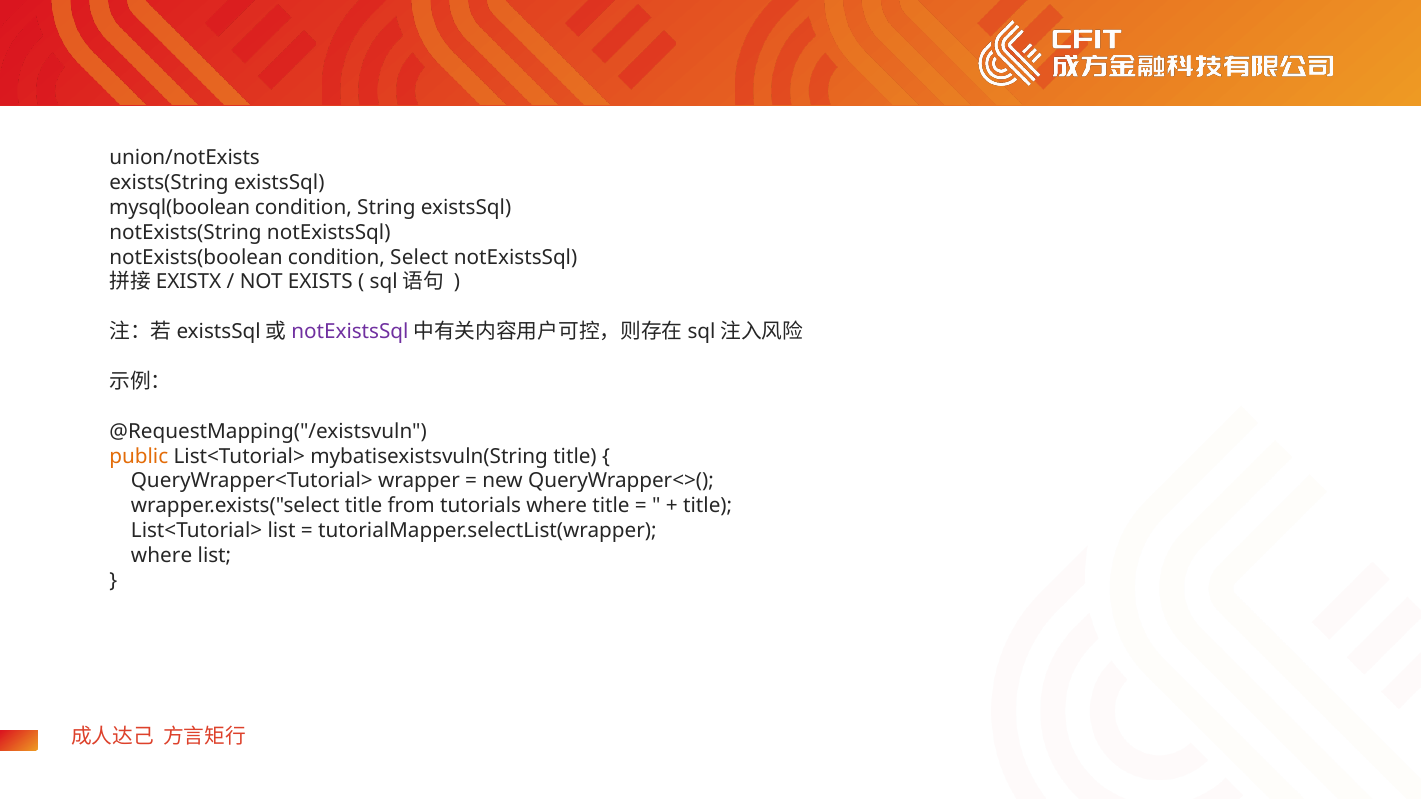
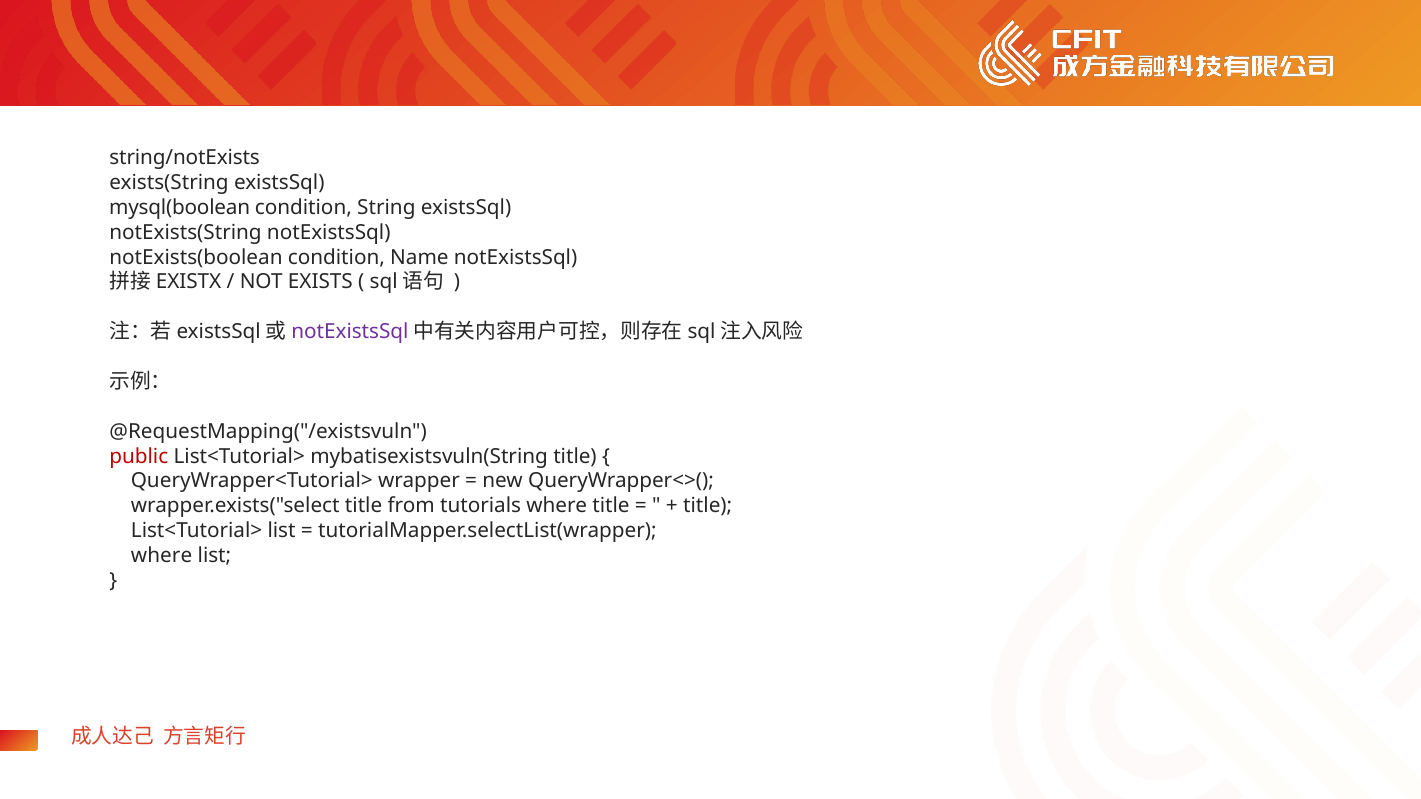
union/notExists: union/notExists -> string/notExists
Select: Select -> Name
public colour: orange -> red
